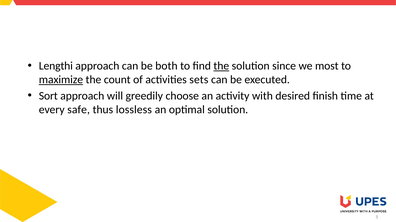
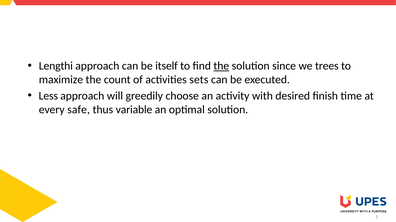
both: both -> itself
most: most -> trees
maximize underline: present -> none
Sort: Sort -> Less
lossless: lossless -> variable
